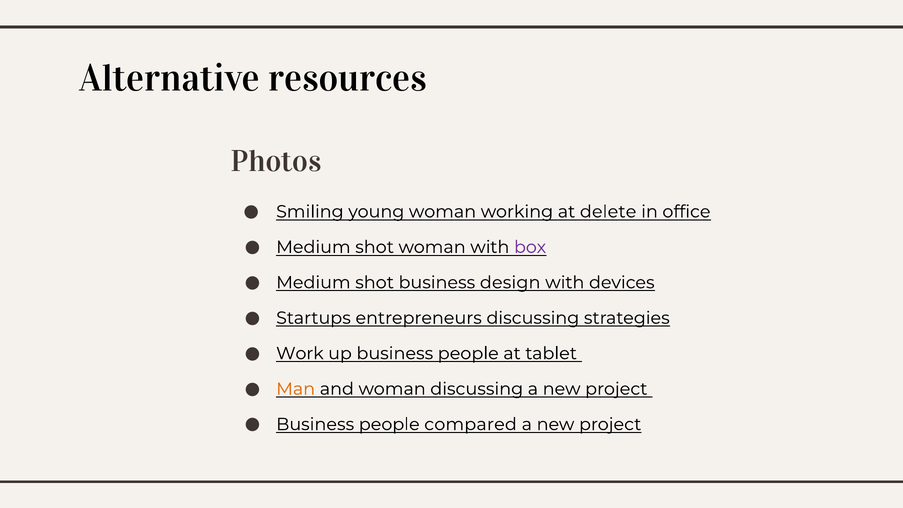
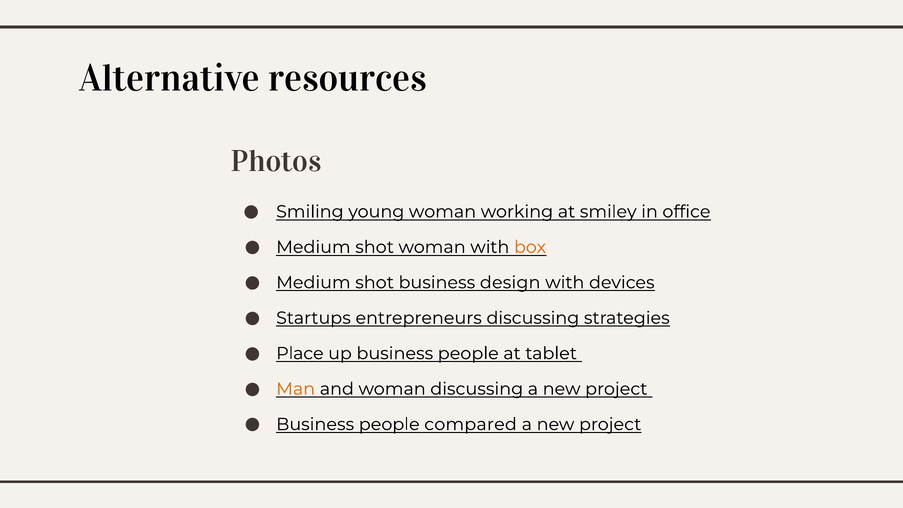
delete: delete -> smiley
box colour: purple -> orange
Work: Work -> Place
